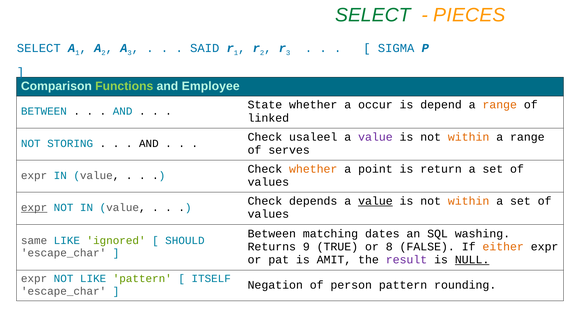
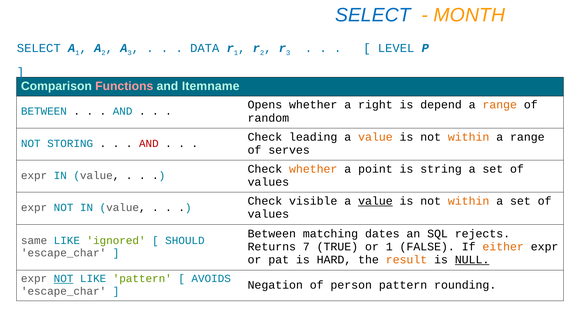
SELECT at (373, 15) colour: green -> blue
PIECES: PIECES -> MONTH
SAID: SAID -> DATA
SIGMA: SIGMA -> LEVEL
Functions colour: light green -> pink
Employee: Employee -> Itemname
State: State -> Opens
occur: occur -> right
linked: linked -> random
usaleel: usaleel -> leading
value at (375, 137) colour: purple -> orange
AND at (149, 143) colour: black -> red
return: return -> string
depends: depends -> visible
expr at (34, 208) underline: present -> none
washing: washing -> rejects
9: 9 -> 7
or 8: 8 -> 1
AMIT: AMIT -> HARD
result colour: purple -> orange
NOT at (64, 279) underline: none -> present
ITSELF: ITSELF -> AVOIDS
